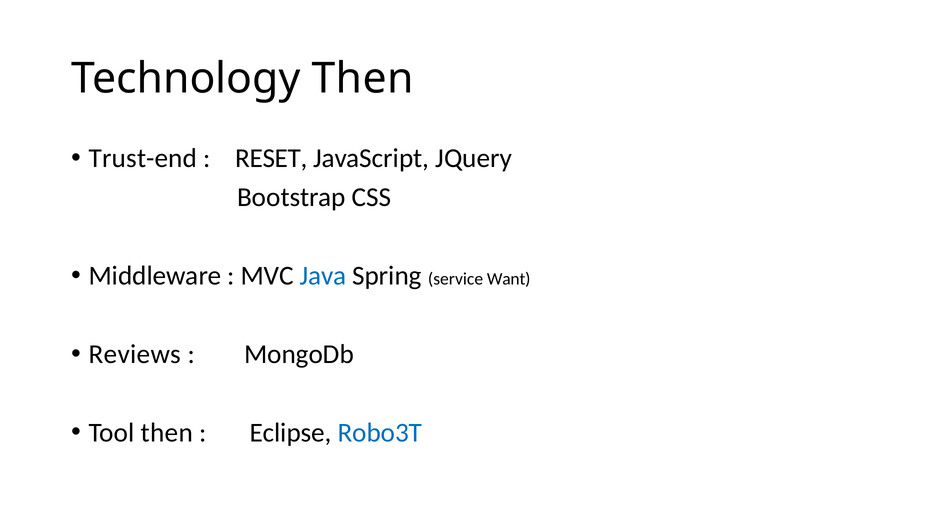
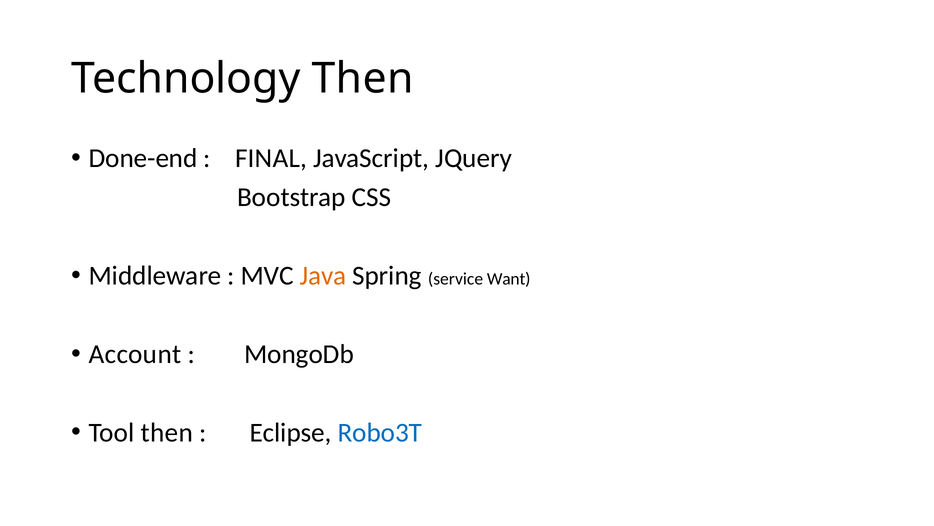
Trust-end: Trust-end -> Done-end
RESET: RESET -> FINAL
Java colour: blue -> orange
Reviews: Reviews -> Account
